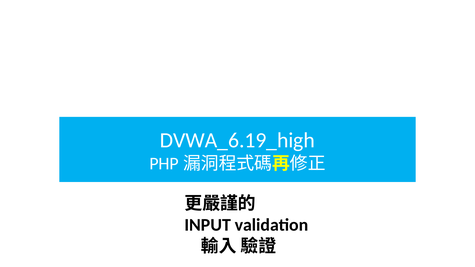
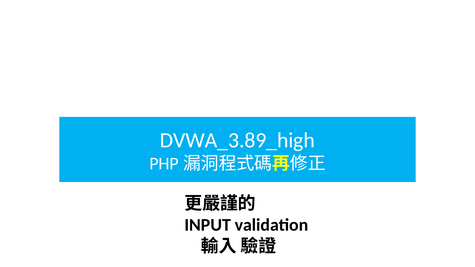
DVWA_6.19_high: DVWA_6.19_high -> DVWA_3.89_high
